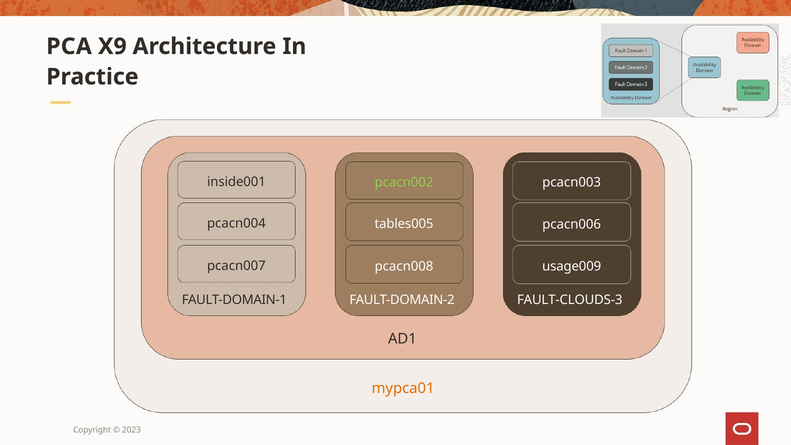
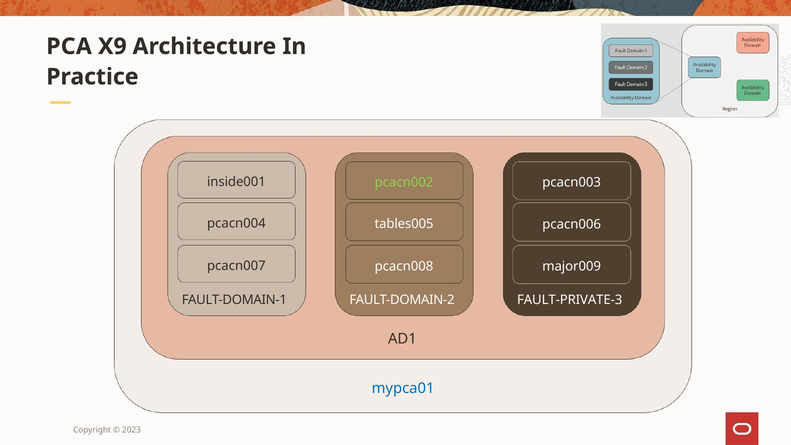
usage009: usage009 -> major009
FAULT-CLOUDS-3: FAULT-CLOUDS-3 -> FAULT-PRIVATE-3
mypca01 colour: orange -> blue
